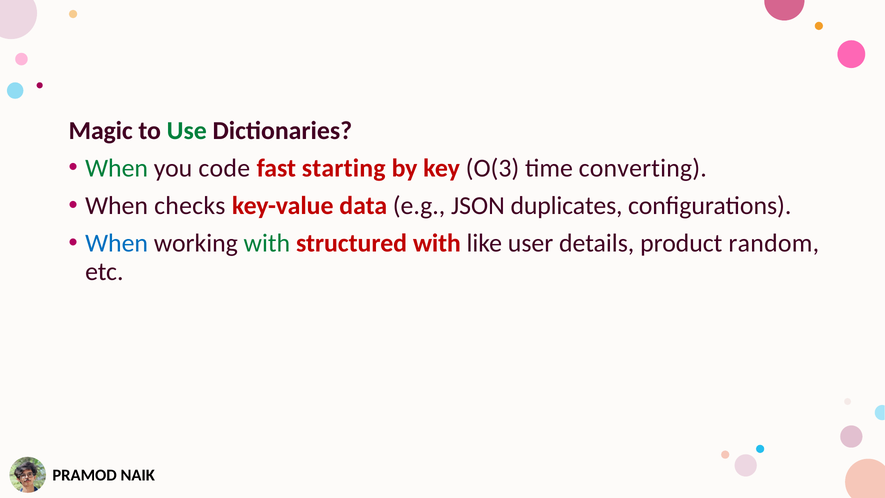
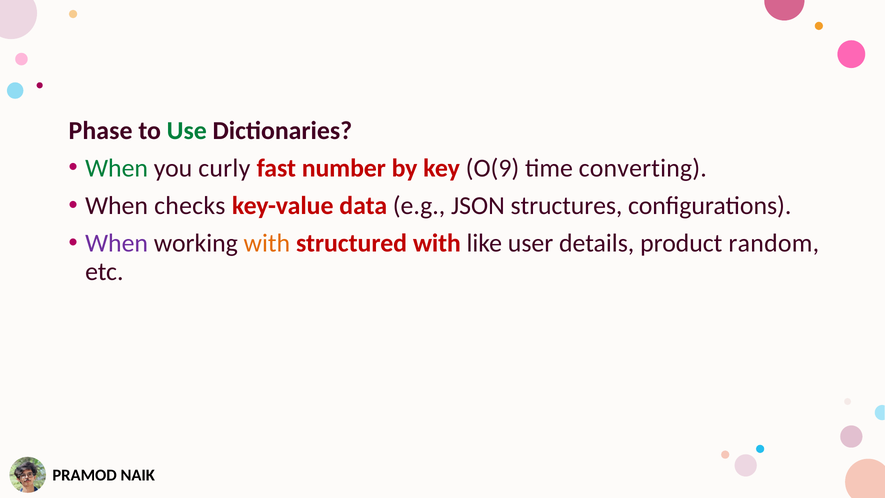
Magic: Magic -> Phase
code: code -> curly
starting: starting -> number
O(3: O(3 -> O(9
duplicates: duplicates -> structures
When at (117, 243) colour: blue -> purple
with at (267, 243) colour: green -> orange
